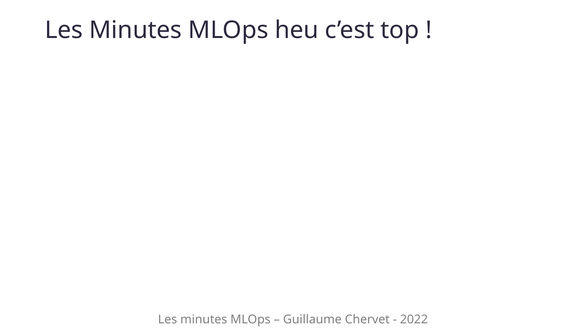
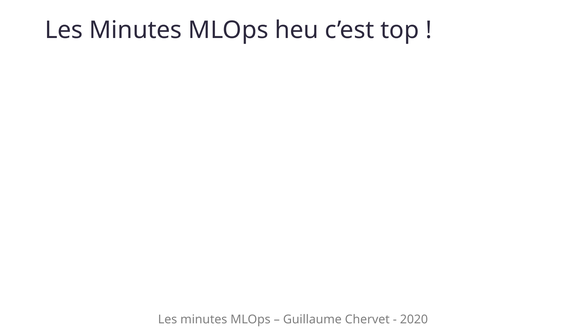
2022: 2022 -> 2020
